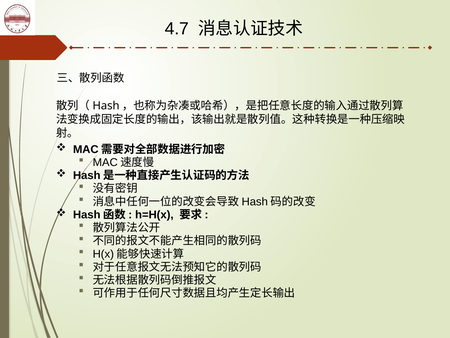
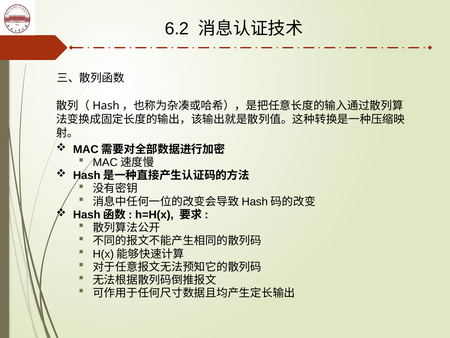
4.7: 4.7 -> 6.2
